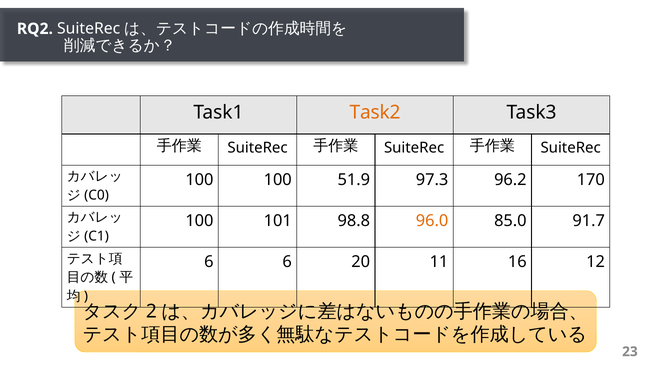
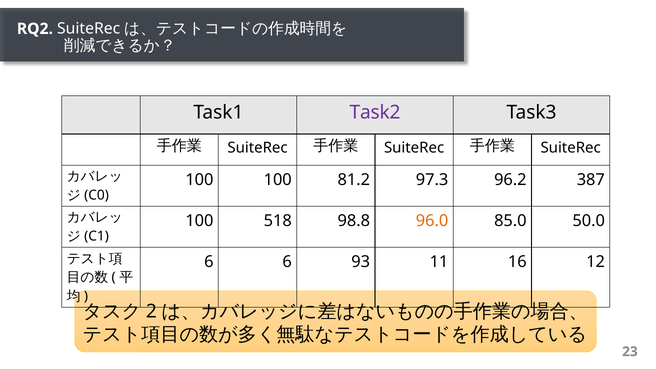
Task2 colour: orange -> purple
51.9: 51.9 -> 81.2
170: 170 -> 387
101: 101 -> 518
91.7: 91.7 -> 50.0
20: 20 -> 93
